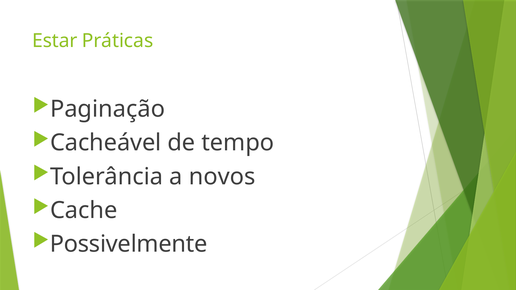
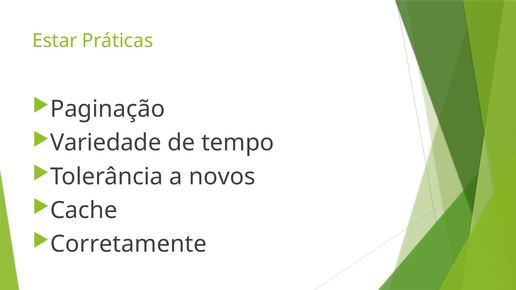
Cacheável: Cacheável -> Variedade
Possivelmente: Possivelmente -> Corretamente
